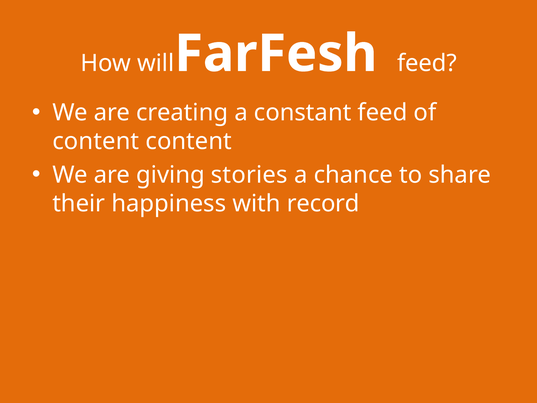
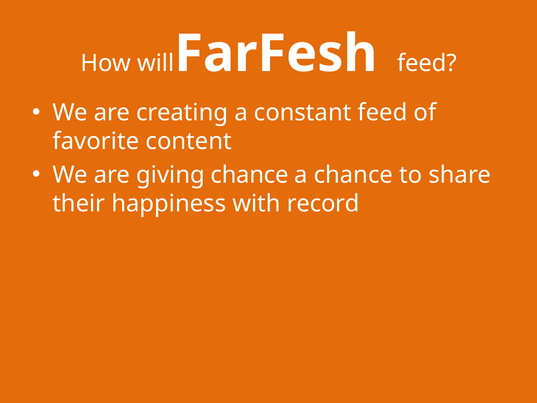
content at (96, 141): content -> favorite
giving stories: stories -> chance
